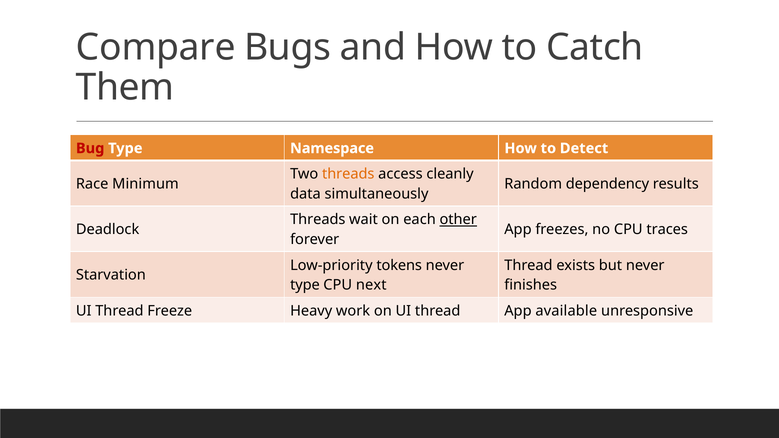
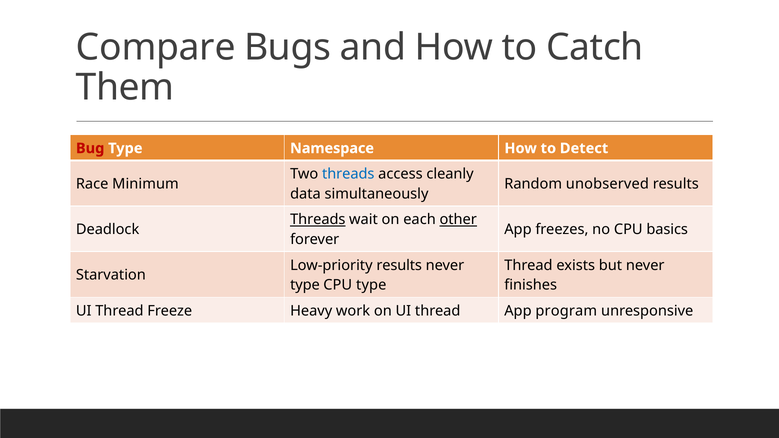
threads at (348, 174) colour: orange -> blue
dependency: dependency -> unobserved
Threads at (318, 220) underline: none -> present
traces: traces -> basics
Low-priority tokens: tokens -> results
CPU next: next -> type
available: available -> program
